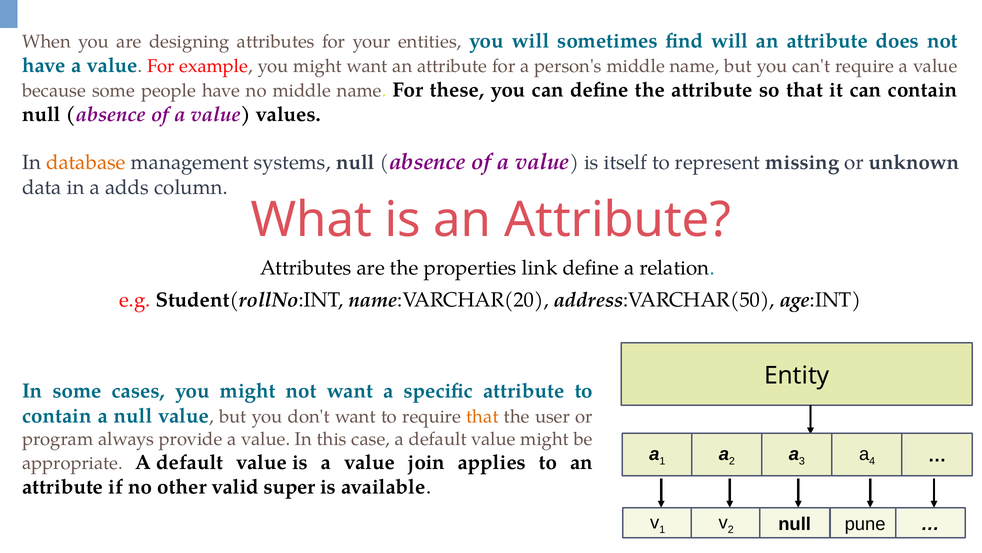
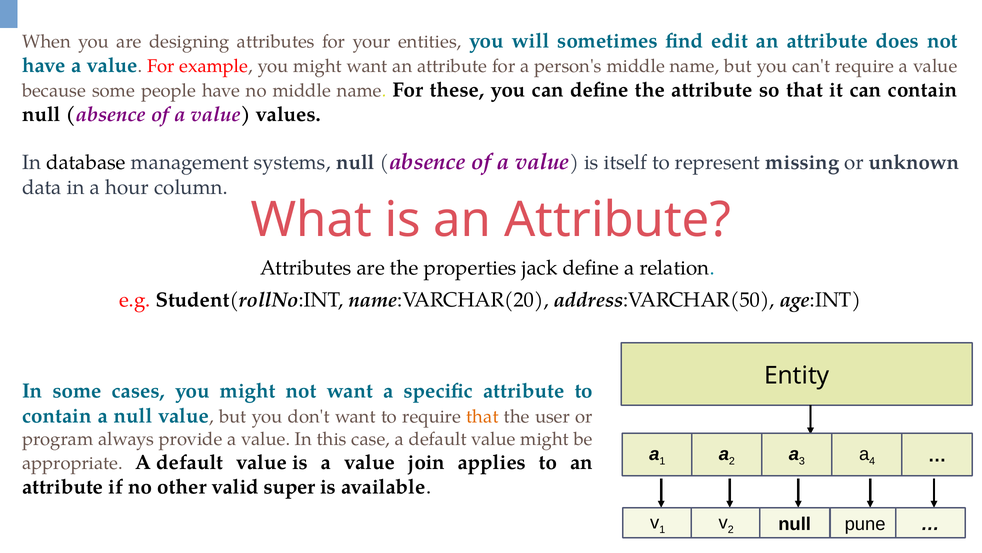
find will: will -> edit
database colour: orange -> black
adds: adds -> hour
link: link -> jack
